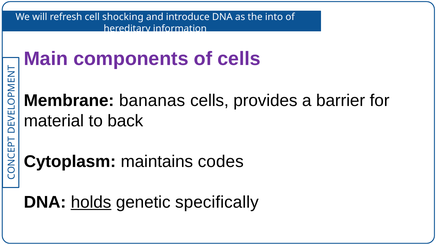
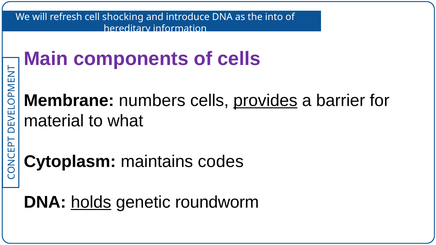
bananas: bananas -> numbers
provides underline: none -> present
back: back -> what
specifically: specifically -> roundworm
